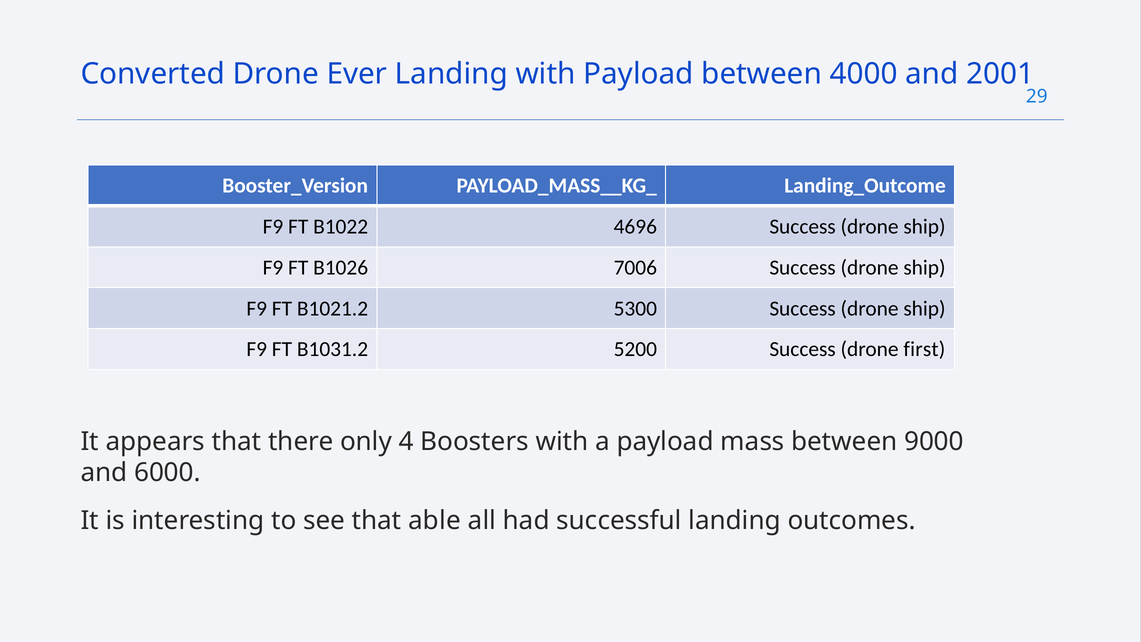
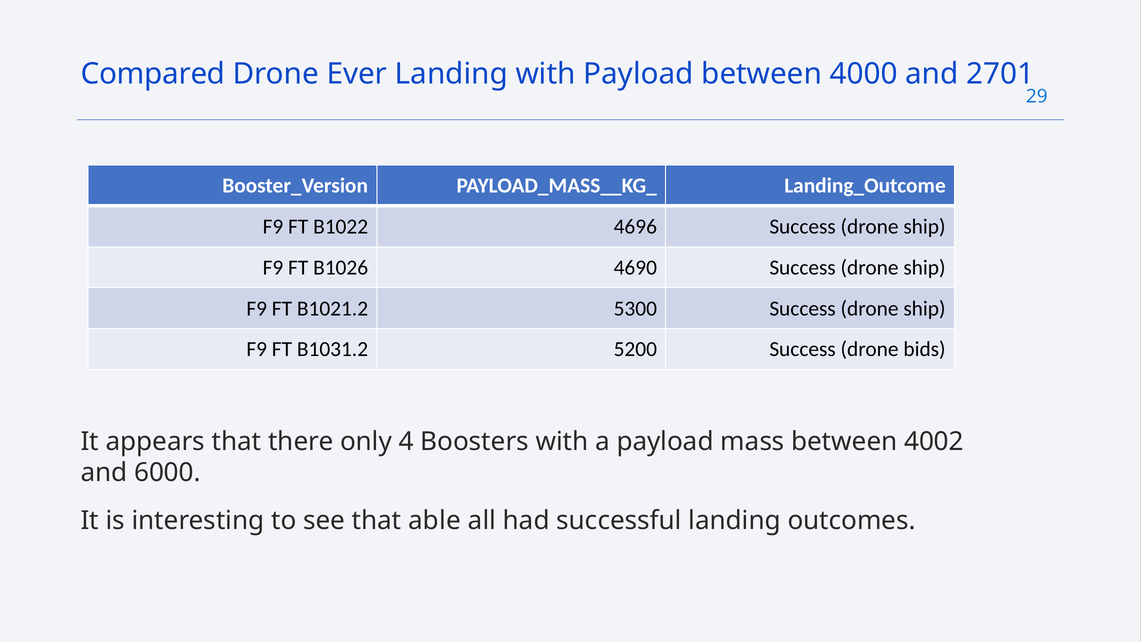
Converted: Converted -> Compared
2001: 2001 -> 2701
7006: 7006 -> 4690
first: first -> bids
9000: 9000 -> 4002
